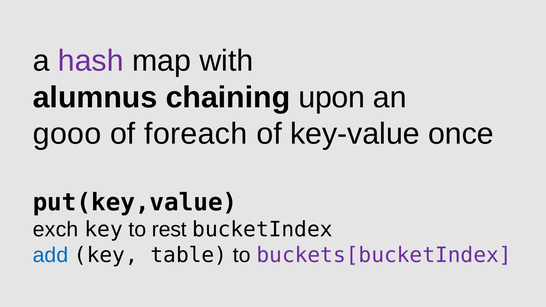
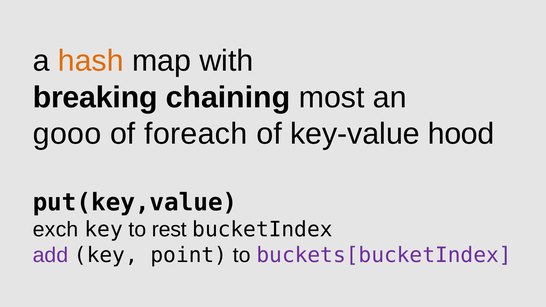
hash colour: purple -> orange
alumnus: alumnus -> breaking
upon: upon -> most
once: once -> hood
add colour: blue -> purple
table: table -> point
